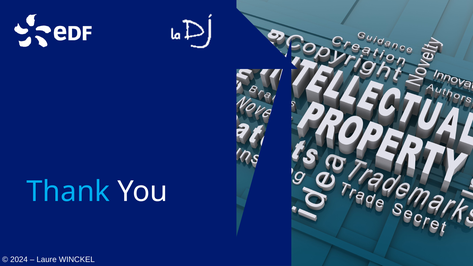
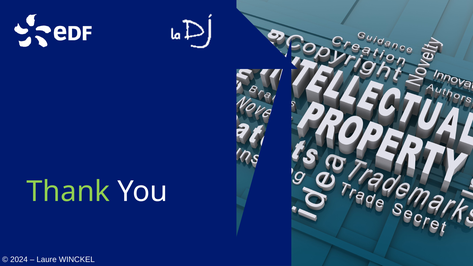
Thank colour: light blue -> light green
